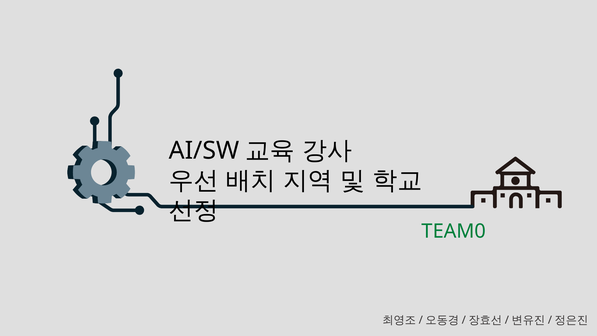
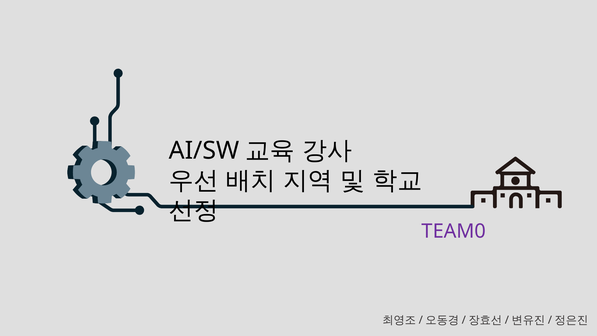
TEAM0 colour: green -> purple
